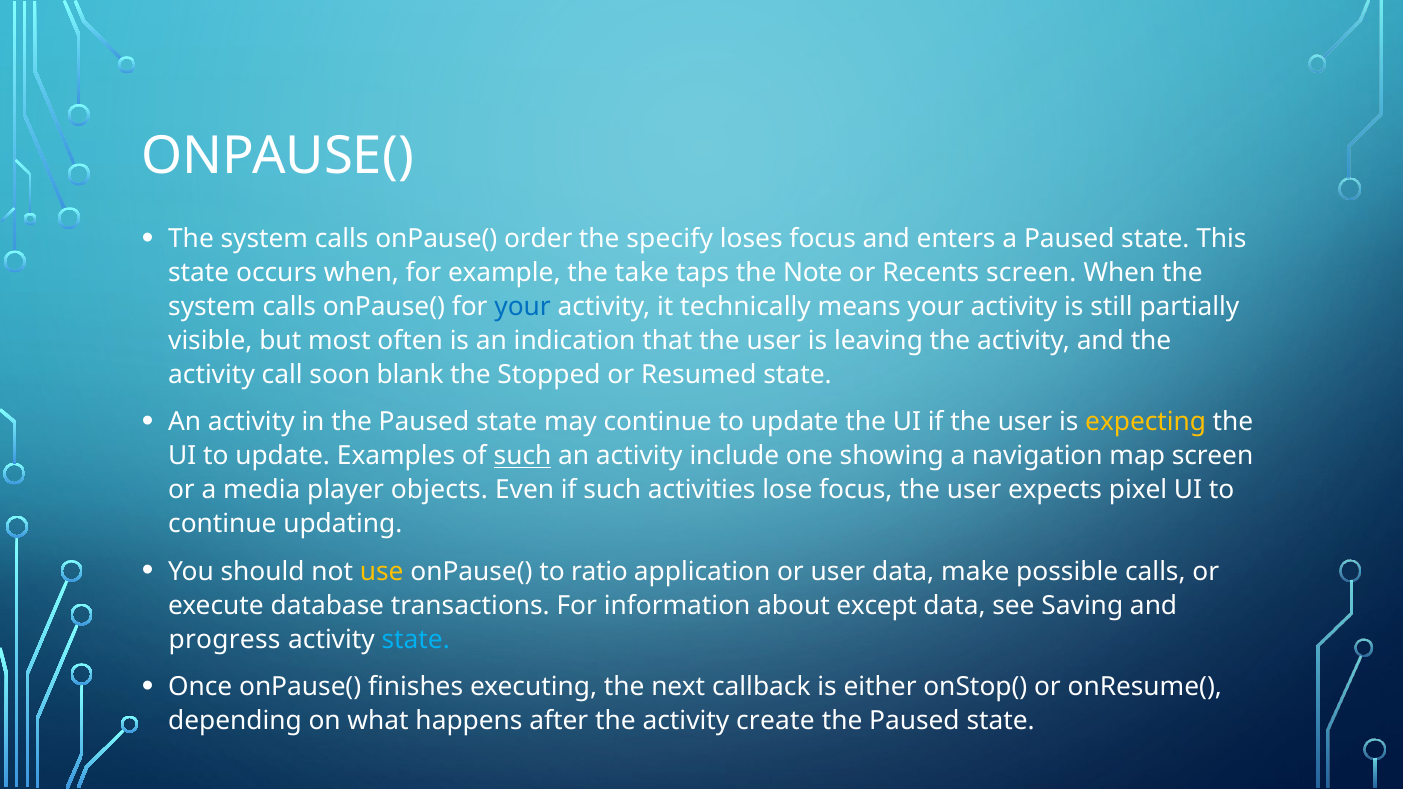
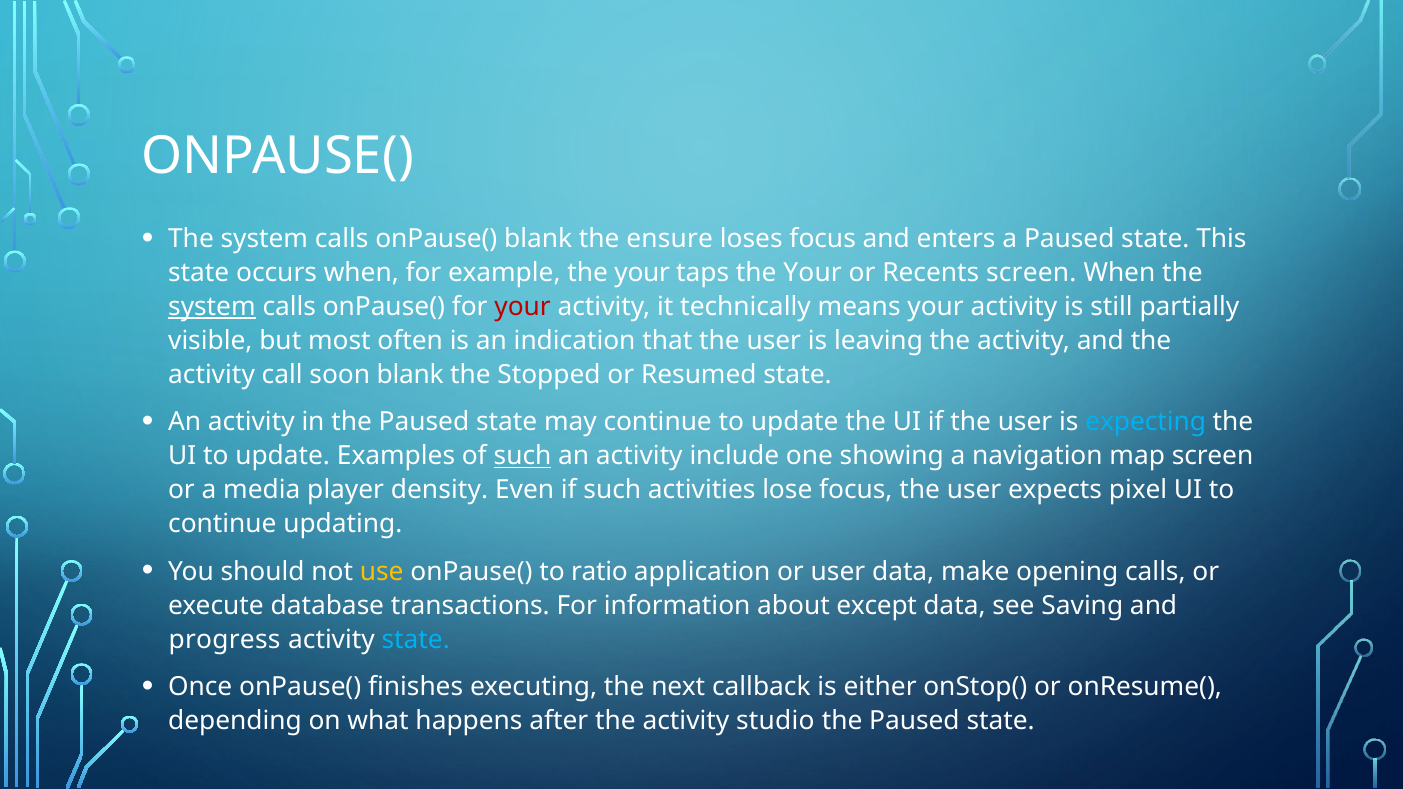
onPause( order: order -> blank
specify: specify -> ensure
example the take: take -> your
taps the Note: Note -> Your
system at (212, 307) underline: none -> present
your at (523, 307) colour: blue -> red
expecting colour: yellow -> light blue
objects: objects -> density
possible: possible -> opening
create: create -> studio
